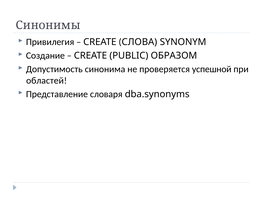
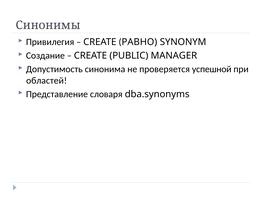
СЛОВА: СЛОВА -> РАВНО
ОБРАЗОМ: ОБРАЗОМ -> MANAGER
